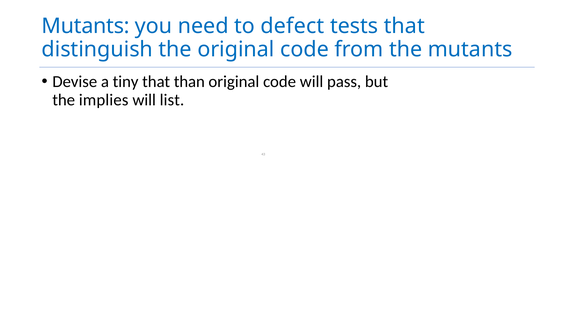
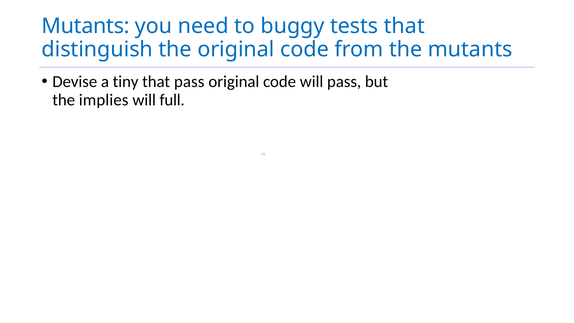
defect: defect -> buggy
that than: than -> pass
list: list -> full
